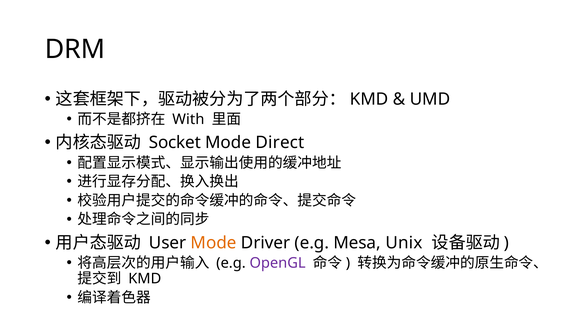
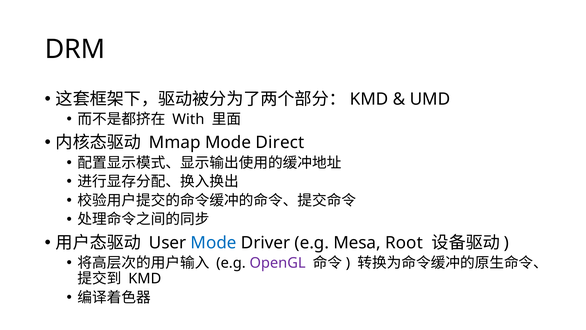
Socket: Socket -> Mmap
Mode at (214, 242) colour: orange -> blue
Unix: Unix -> Root
